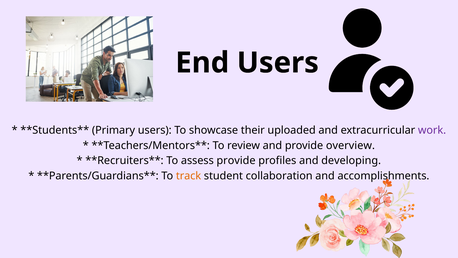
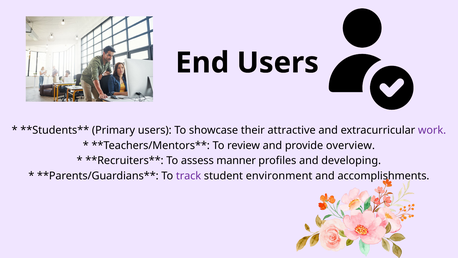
uploaded: uploaded -> attractive
assess provide: provide -> manner
track colour: orange -> purple
collaboration: collaboration -> environment
